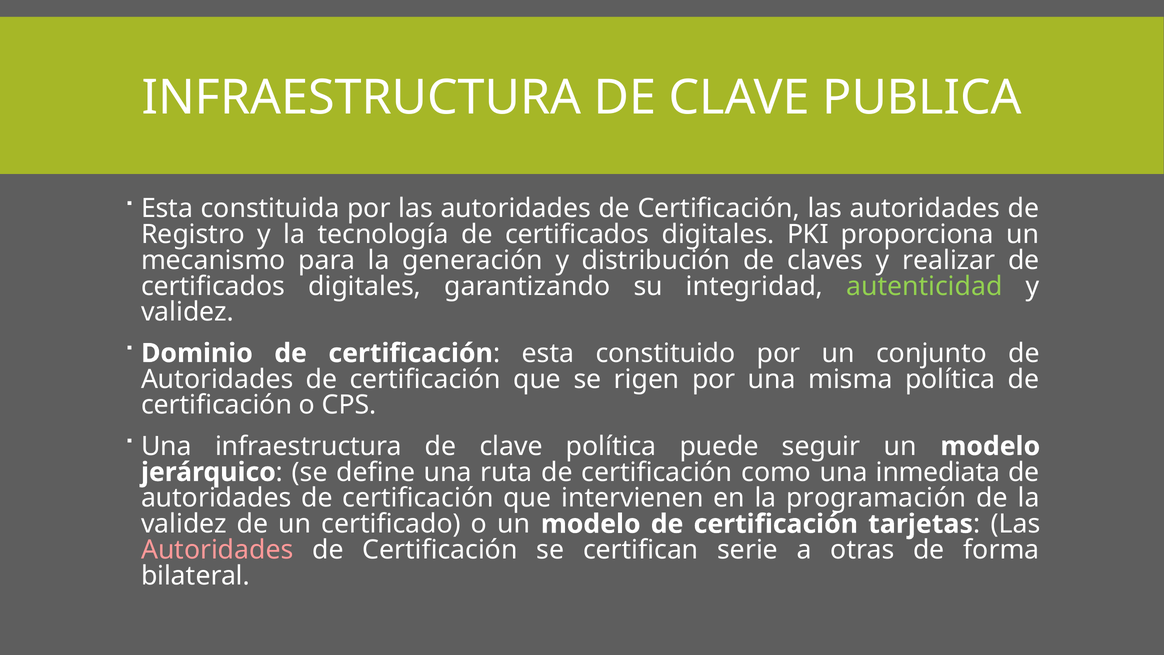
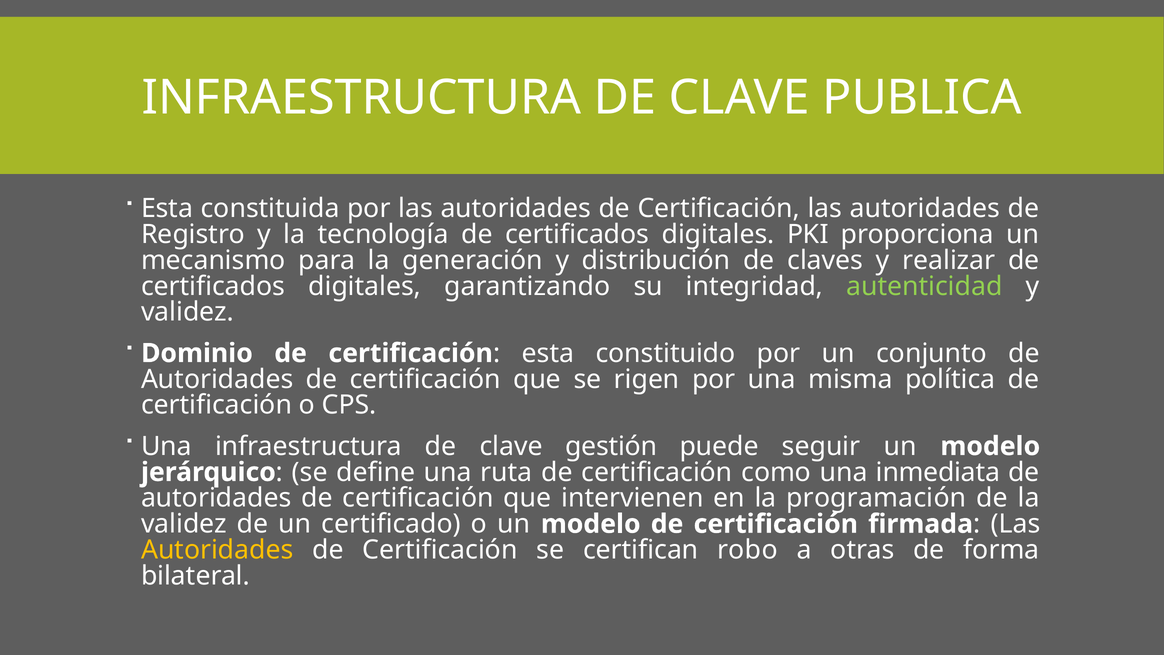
clave política: política -> gestión
tarjetas: tarjetas -> firmada
Autoridades at (217, 550) colour: pink -> yellow
serie: serie -> robo
